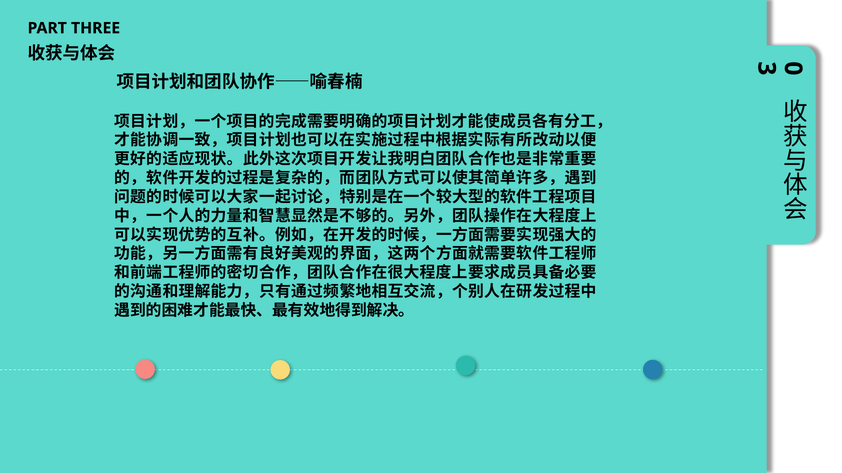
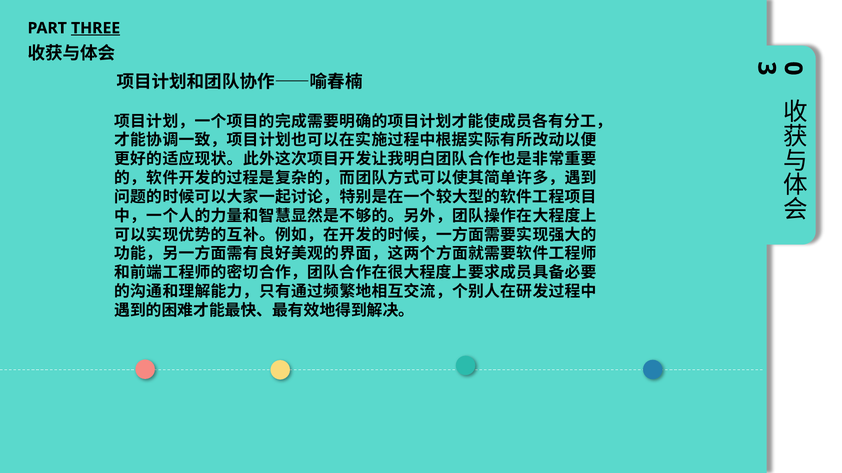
THREE underline: none -> present
